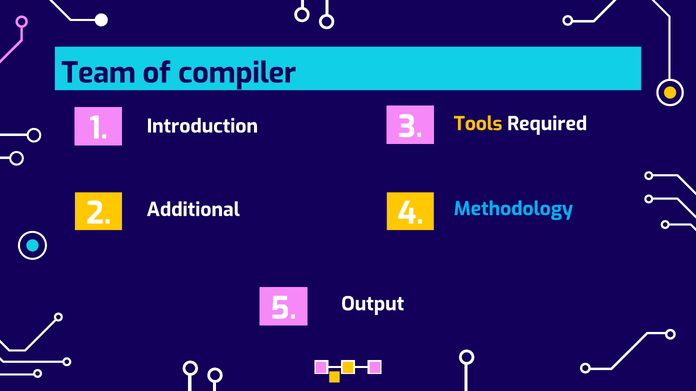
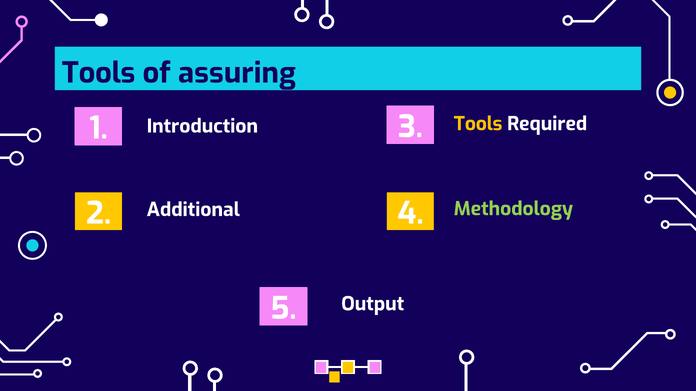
Team at (99, 73): Team -> Tools
compiler: compiler -> assuring
Methodology colour: light blue -> light green
